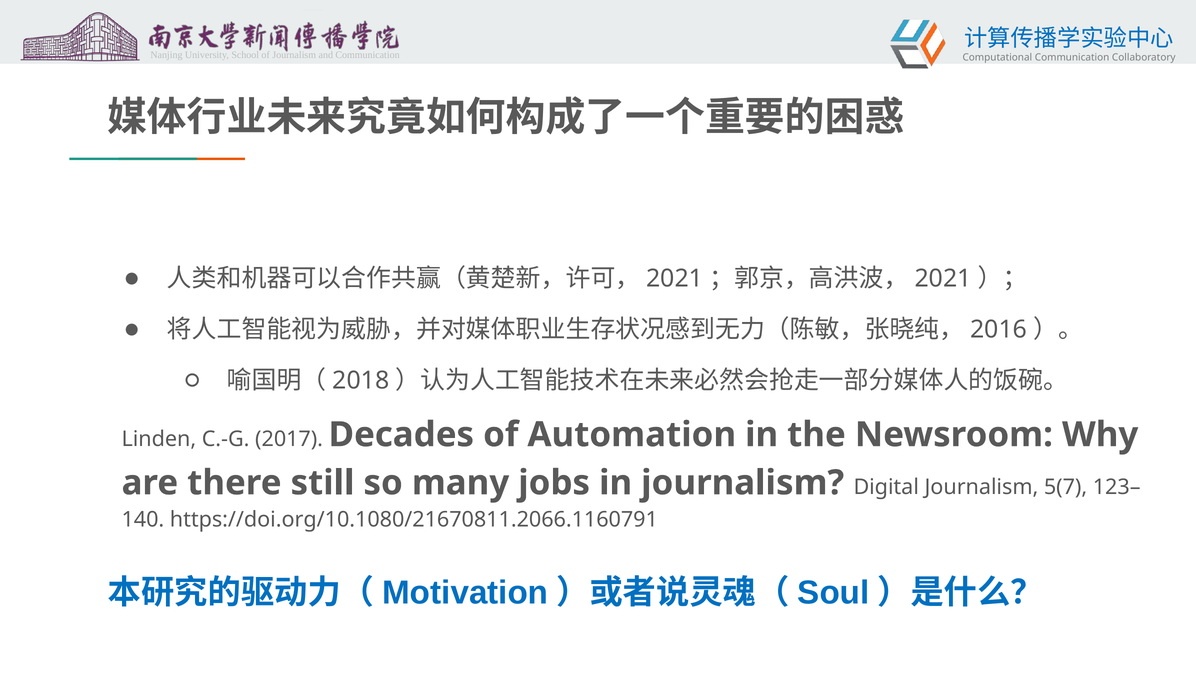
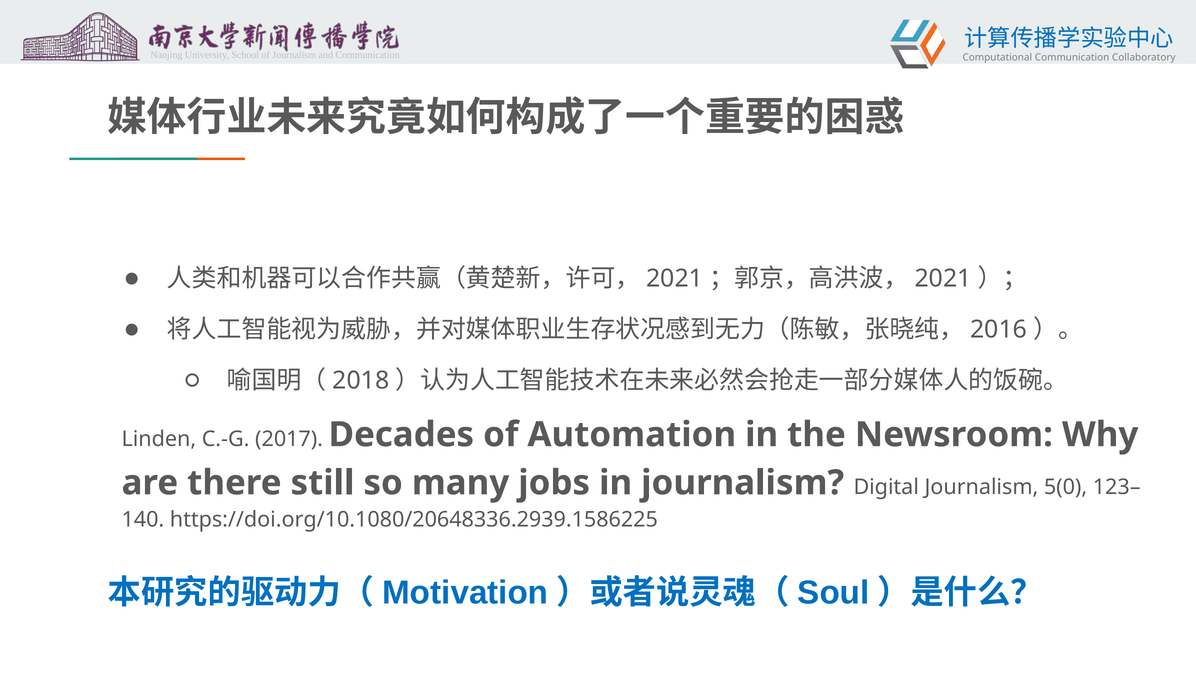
5(7: 5(7 -> 5(0
https://doi.org/10.1080/21670811.2066.1160791: https://doi.org/10.1080/21670811.2066.1160791 -> https://doi.org/10.1080/20648336.2939.1586225
